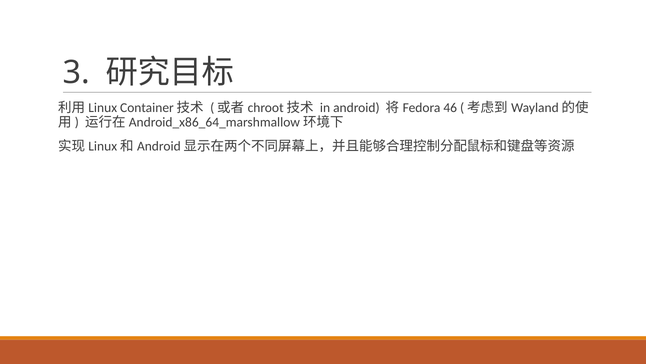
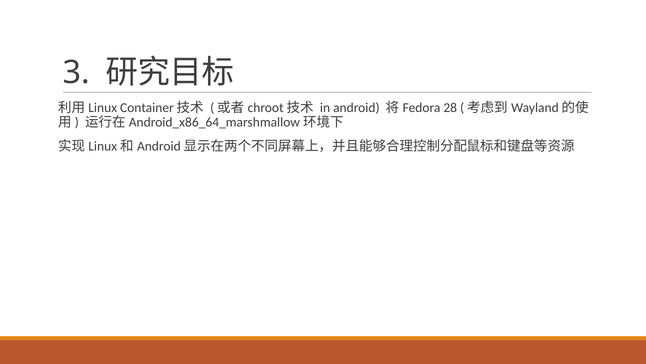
46: 46 -> 28
